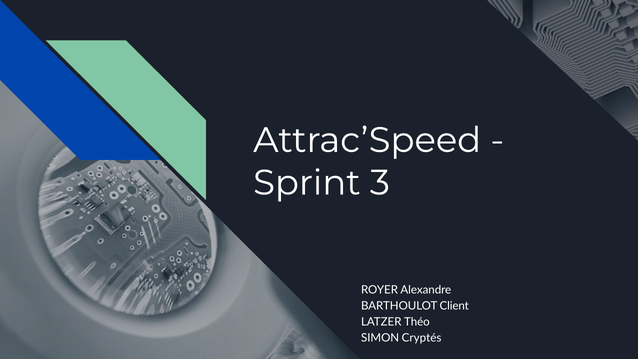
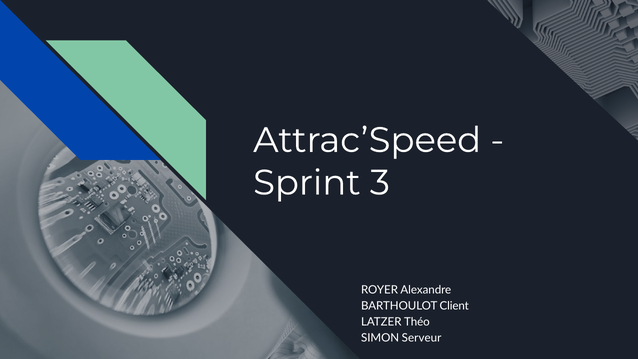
Cryptés: Cryptés -> Serveur
